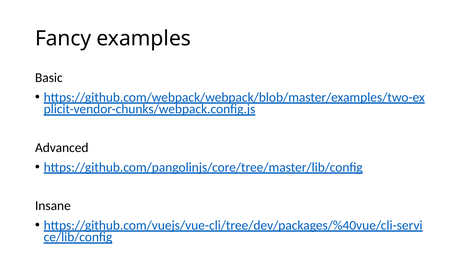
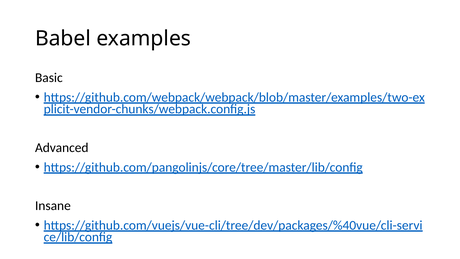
Fancy: Fancy -> Babel
